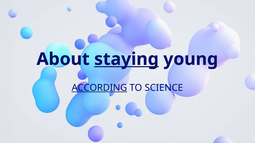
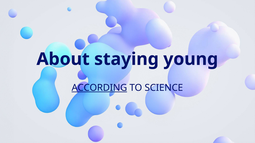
staying underline: present -> none
